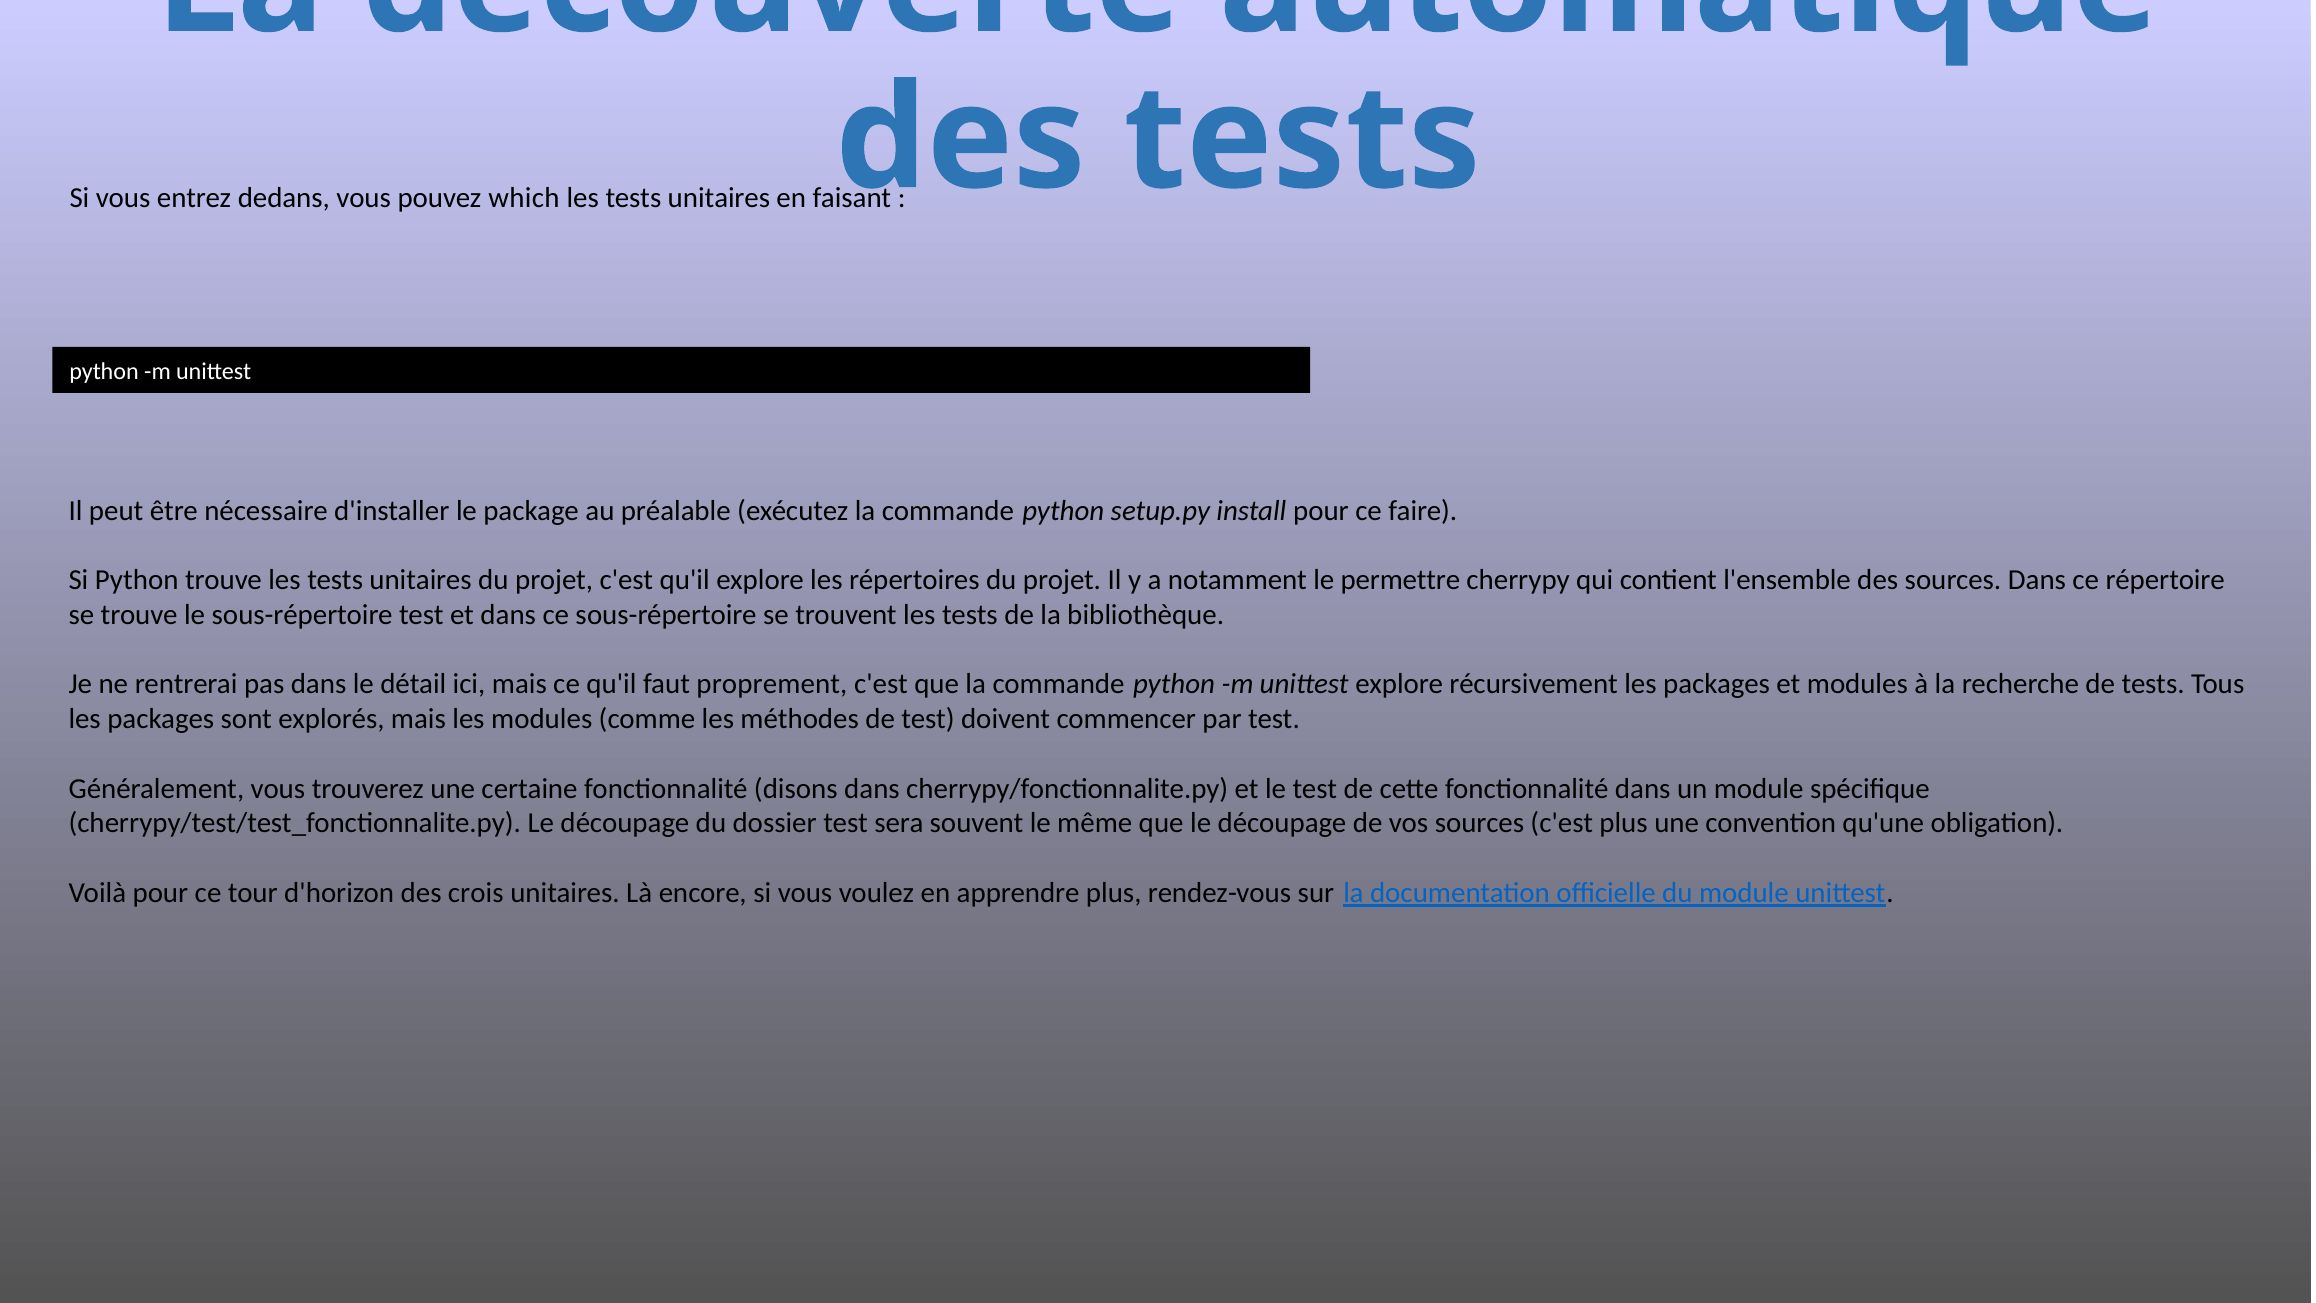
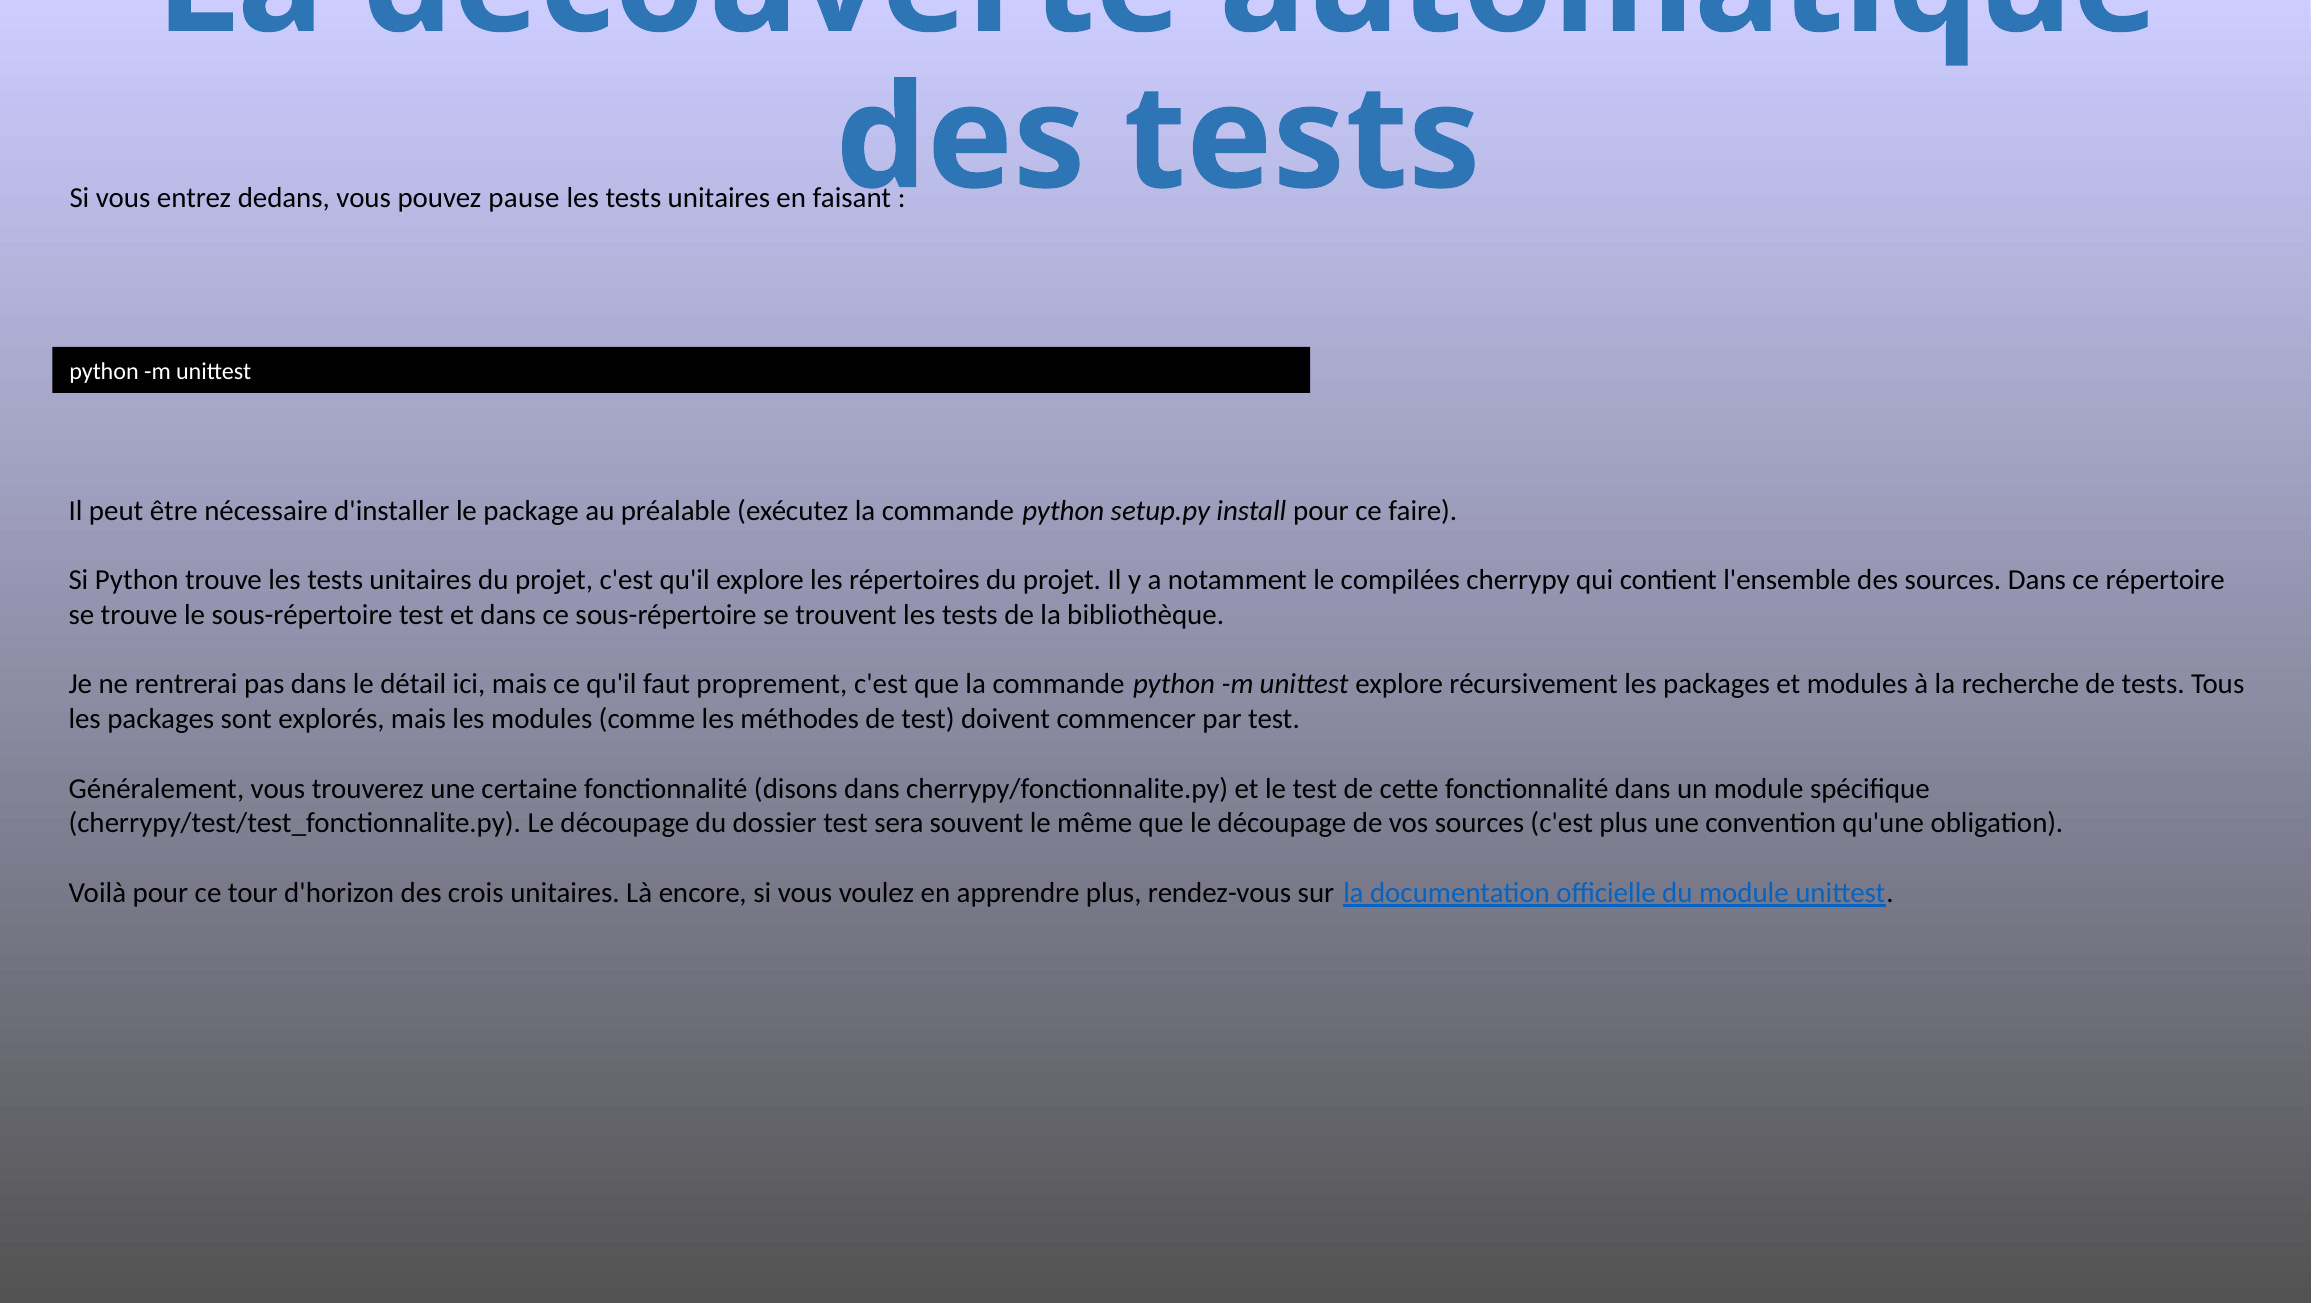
which: which -> pause
permettre: permettre -> compilées
